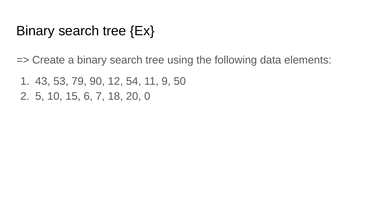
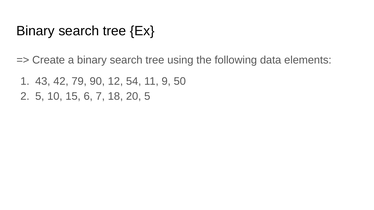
53: 53 -> 42
20 0: 0 -> 5
